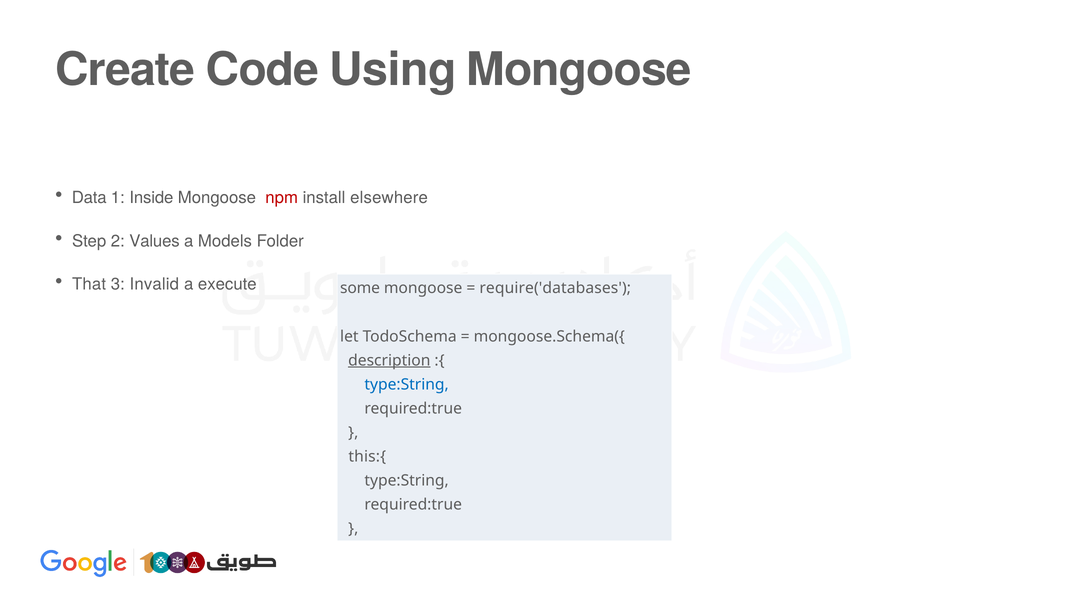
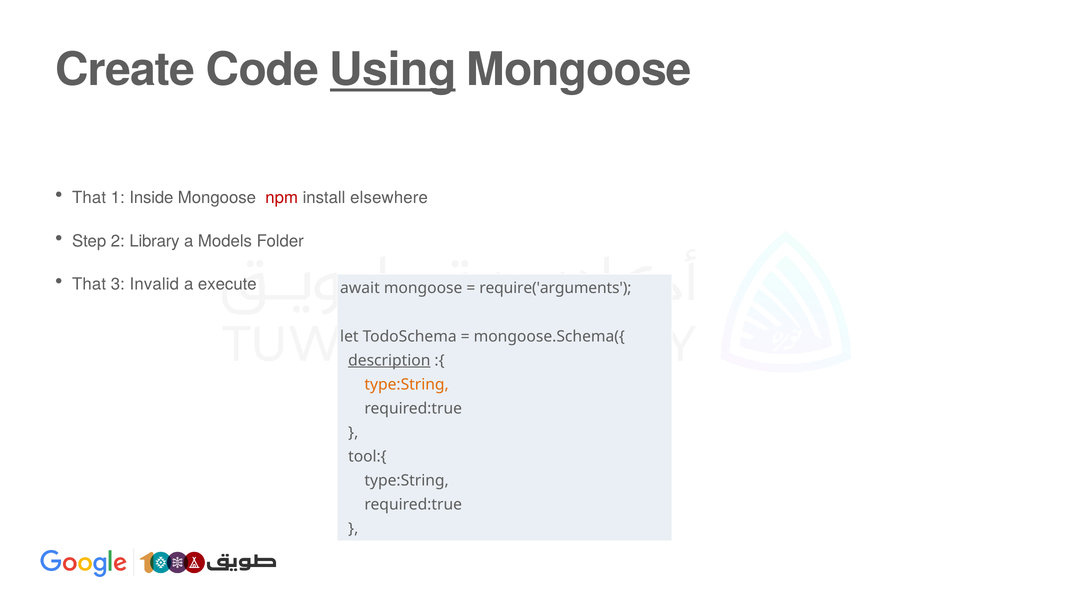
Using underline: none -> present
Data at (89, 198): Data -> That
Values: Values -> Library
some: some -> await
require('databases: require('databases -> require('arguments
type:String at (407, 385) colour: blue -> orange
this:{: this:{ -> tool:{
